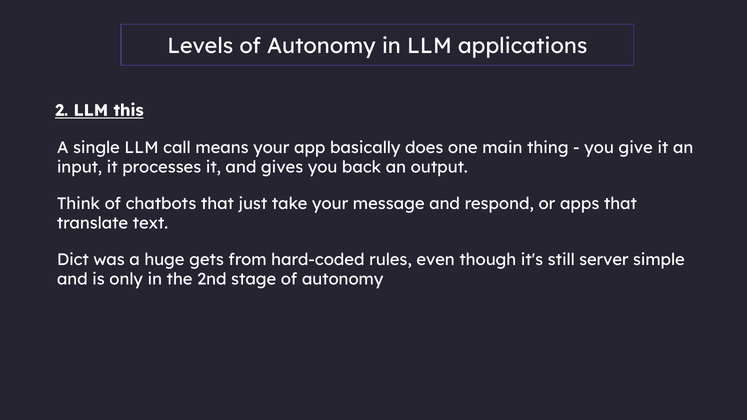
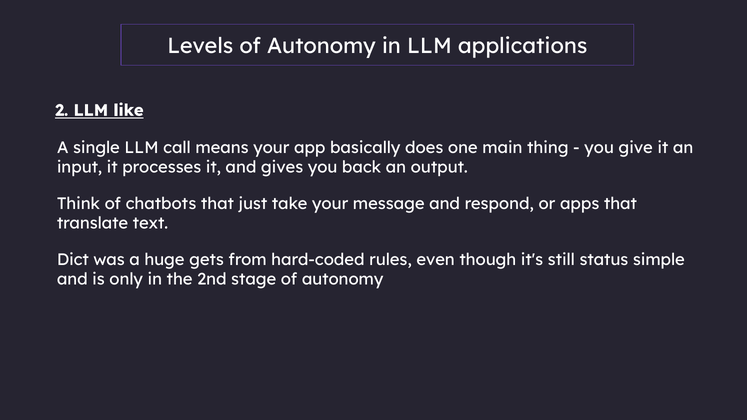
this: this -> like
server: server -> status
